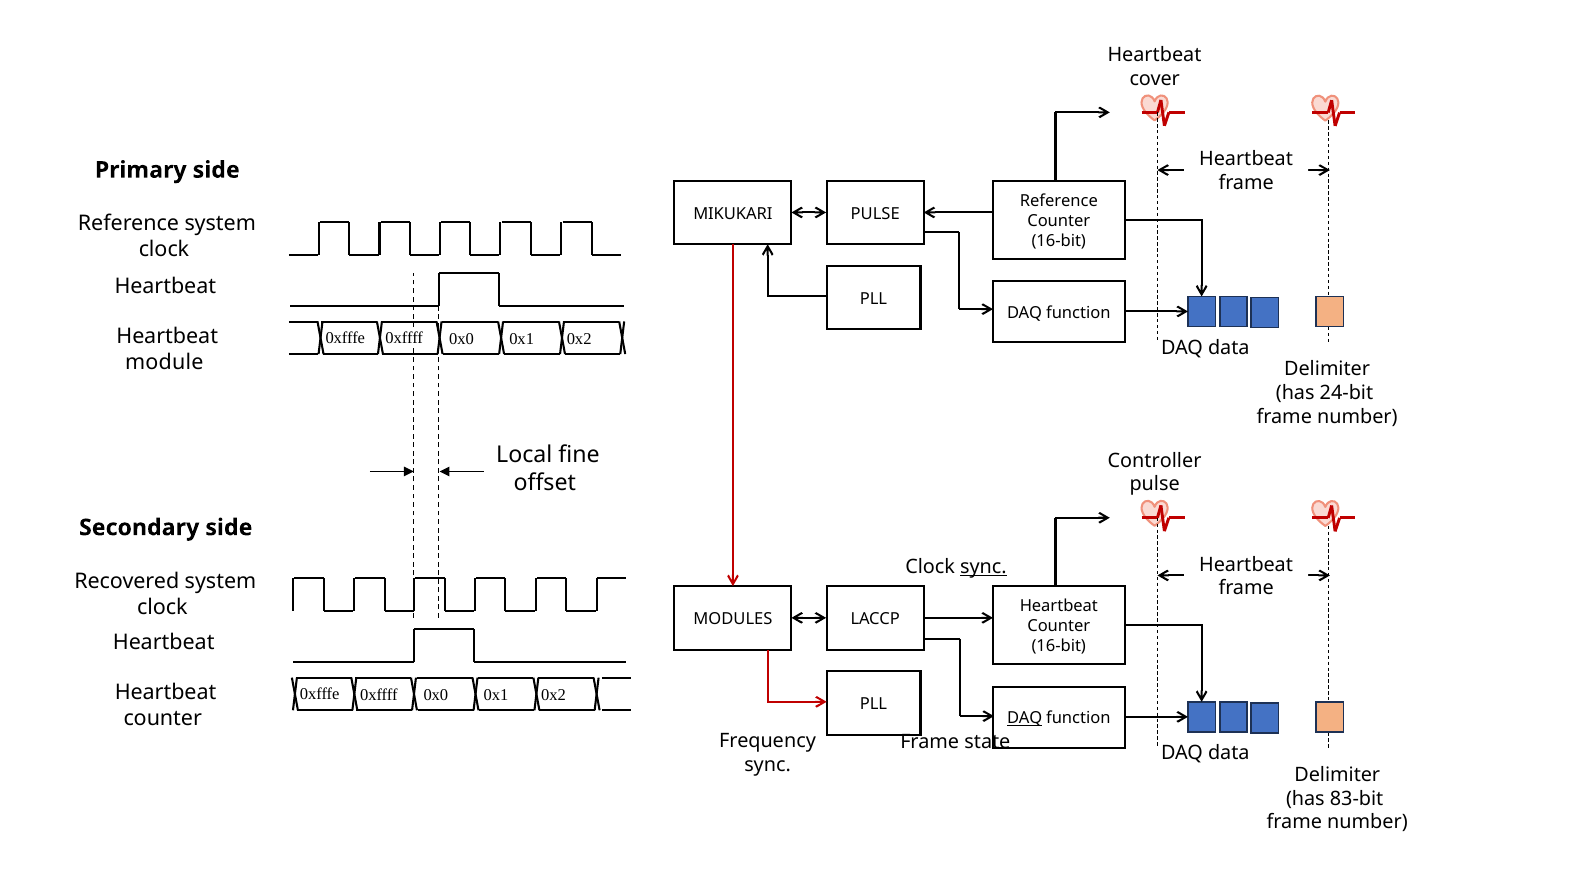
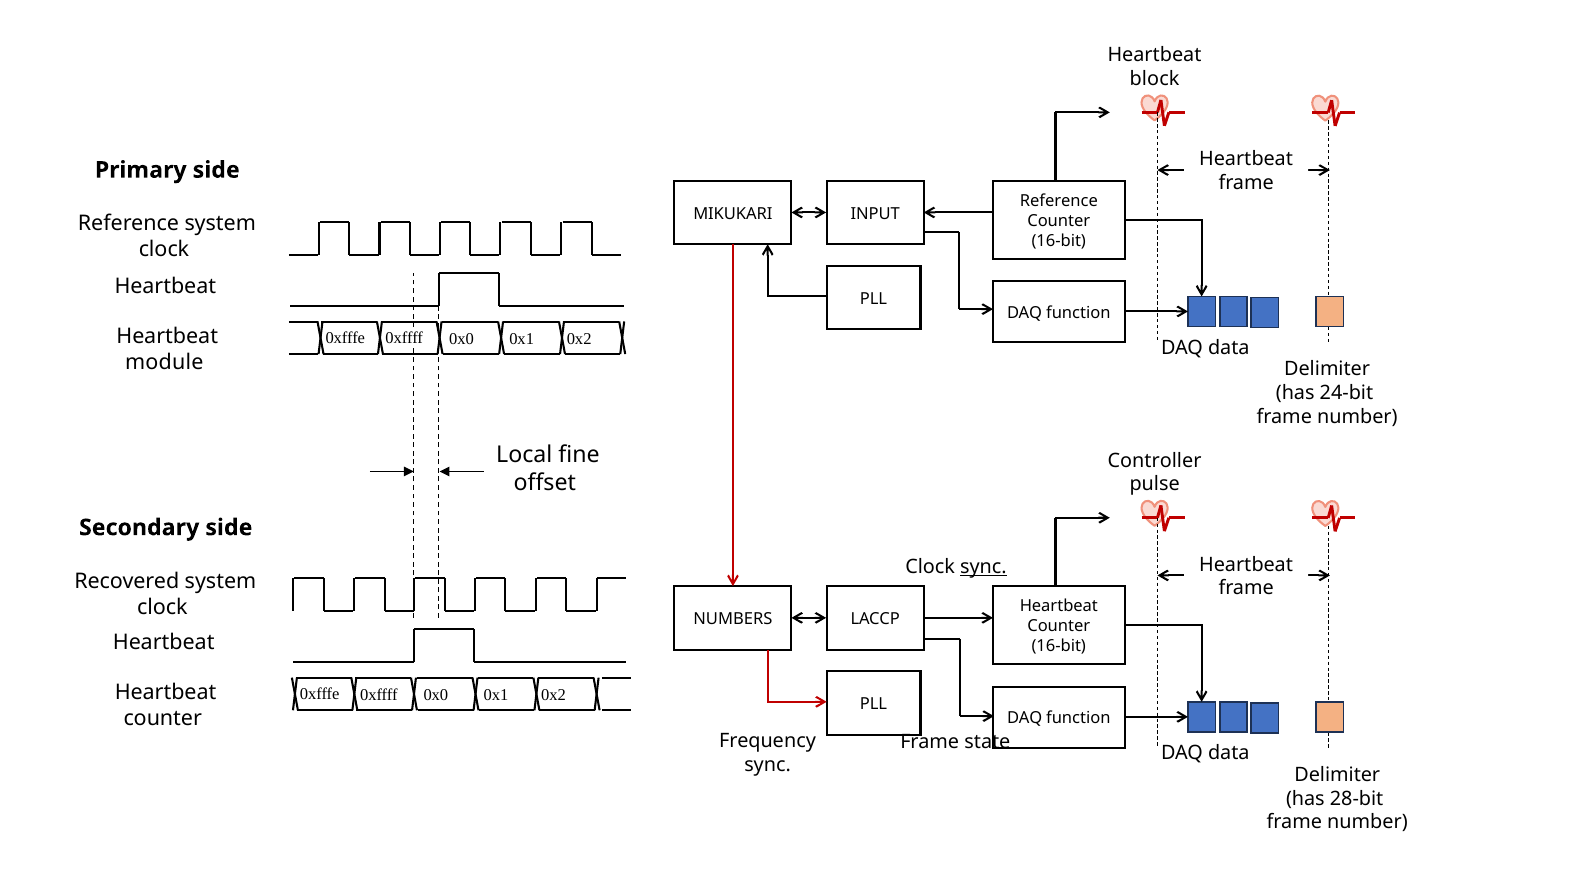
cover: cover -> block
PULSE at (875, 214): PULSE -> INPUT
MODULES: MODULES -> NUMBERS
DAQ at (1025, 719) underline: present -> none
83-bit: 83-bit -> 28-bit
